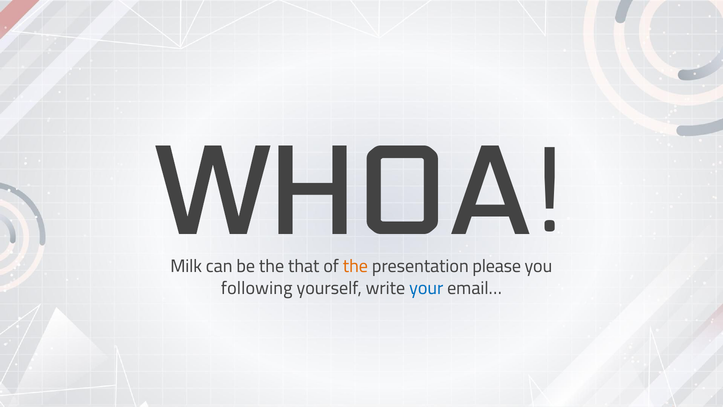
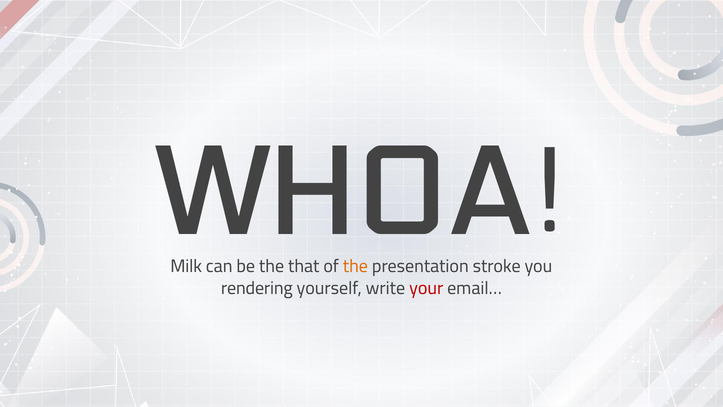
please: please -> stroke
following: following -> rendering
your colour: blue -> red
